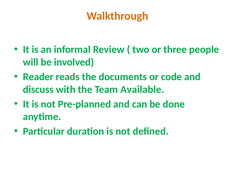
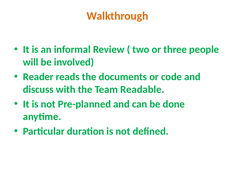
Available: Available -> Readable
